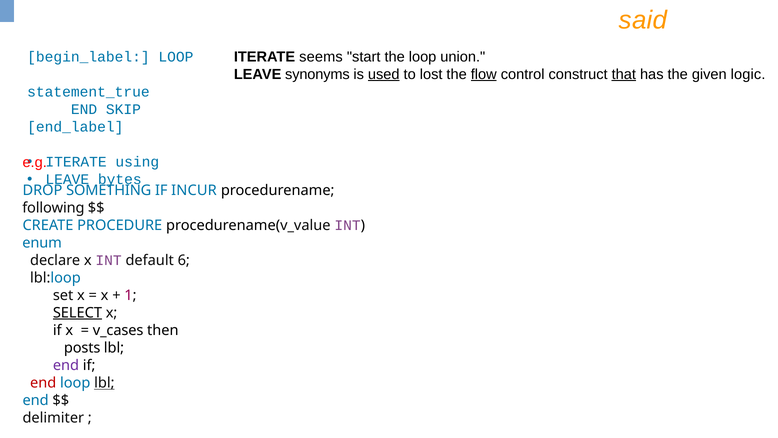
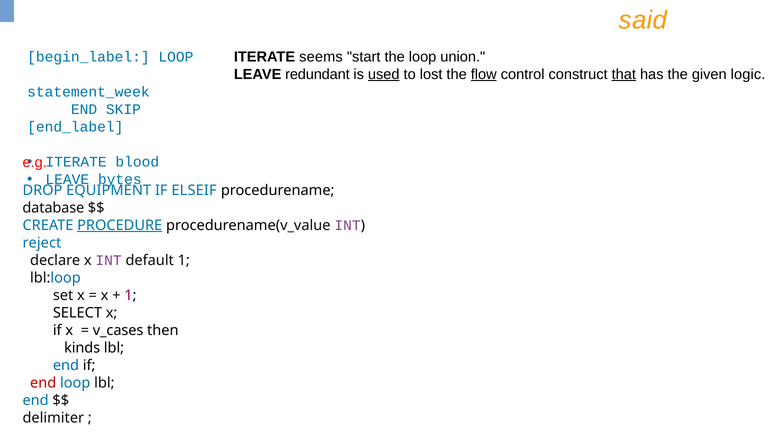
synonyms: synonyms -> redundant
statement_true: statement_true -> statement_week
using: using -> blood
SOMETHING: SOMETHING -> EQUIPMENT
INCUR: INCUR -> ELSEIF
following: following -> database
PROCEDURE underline: none -> present
enum: enum -> reject
default 6: 6 -> 1
SELECT underline: present -> none
posts: posts -> kinds
end at (66, 365) colour: purple -> blue
lbl at (104, 383) underline: present -> none
